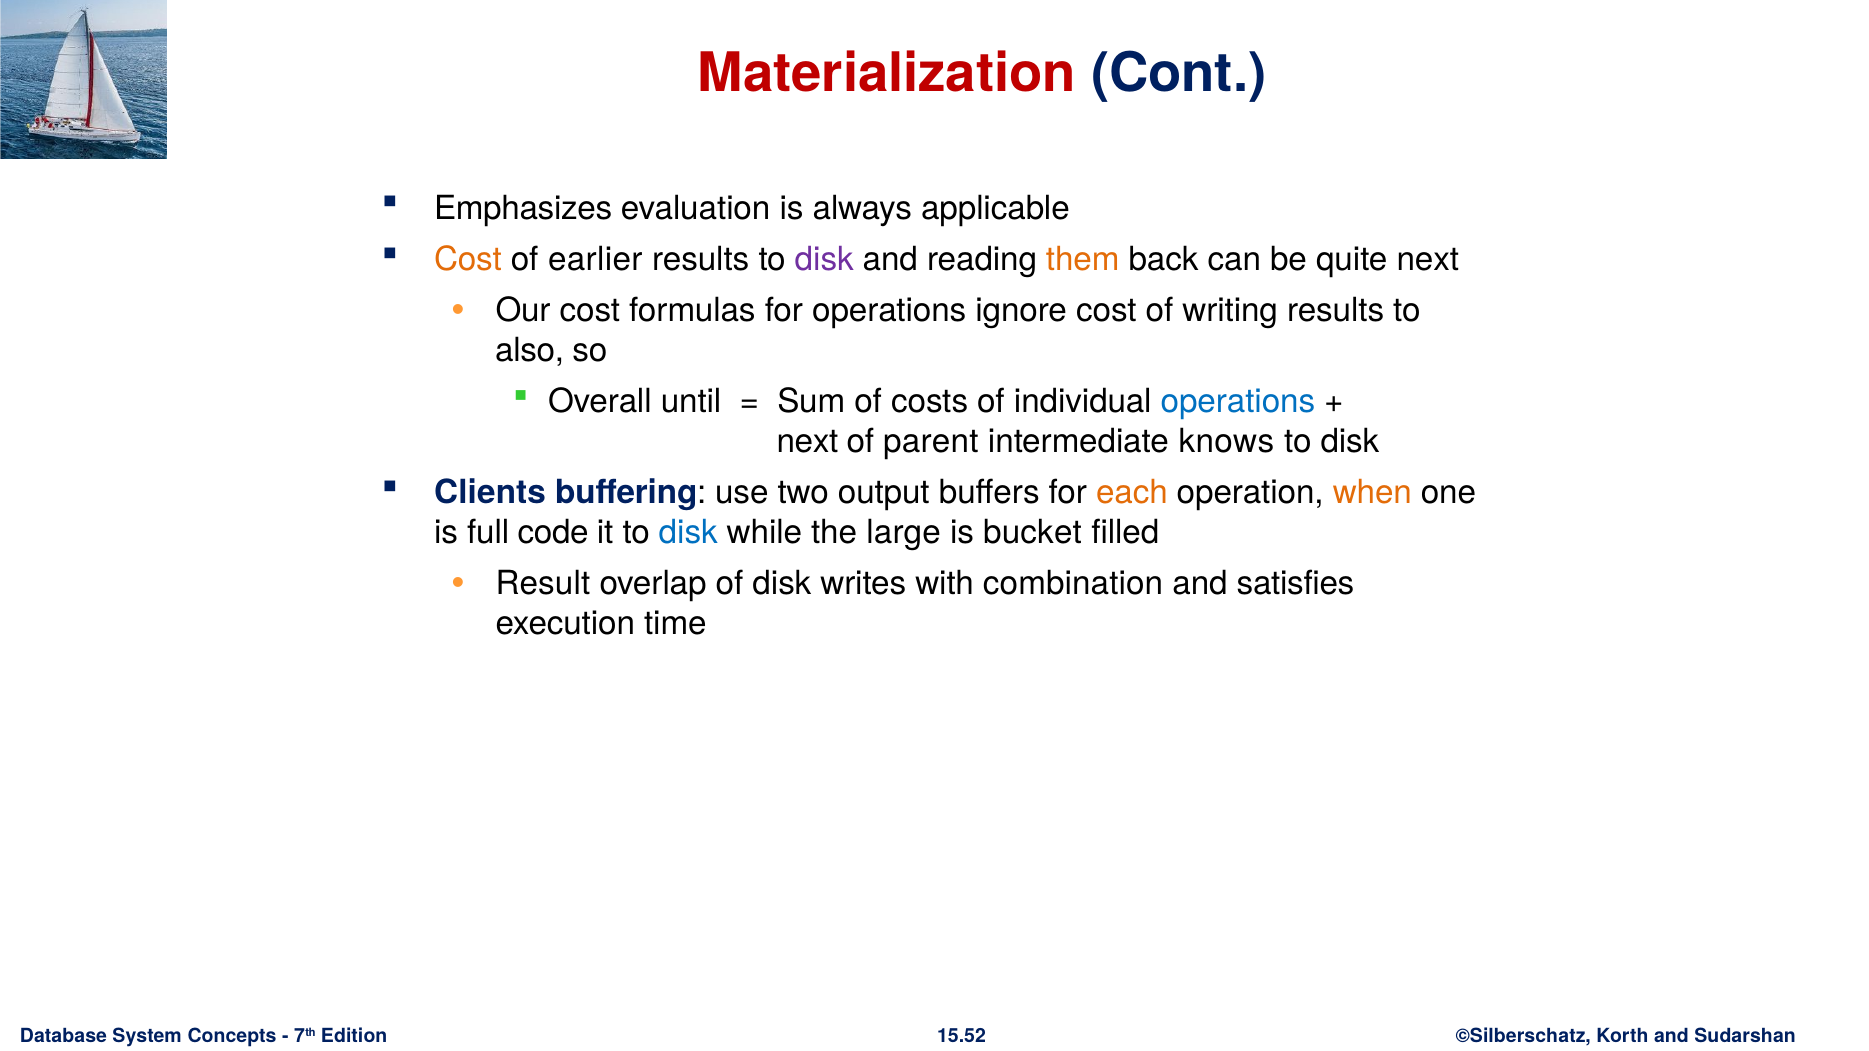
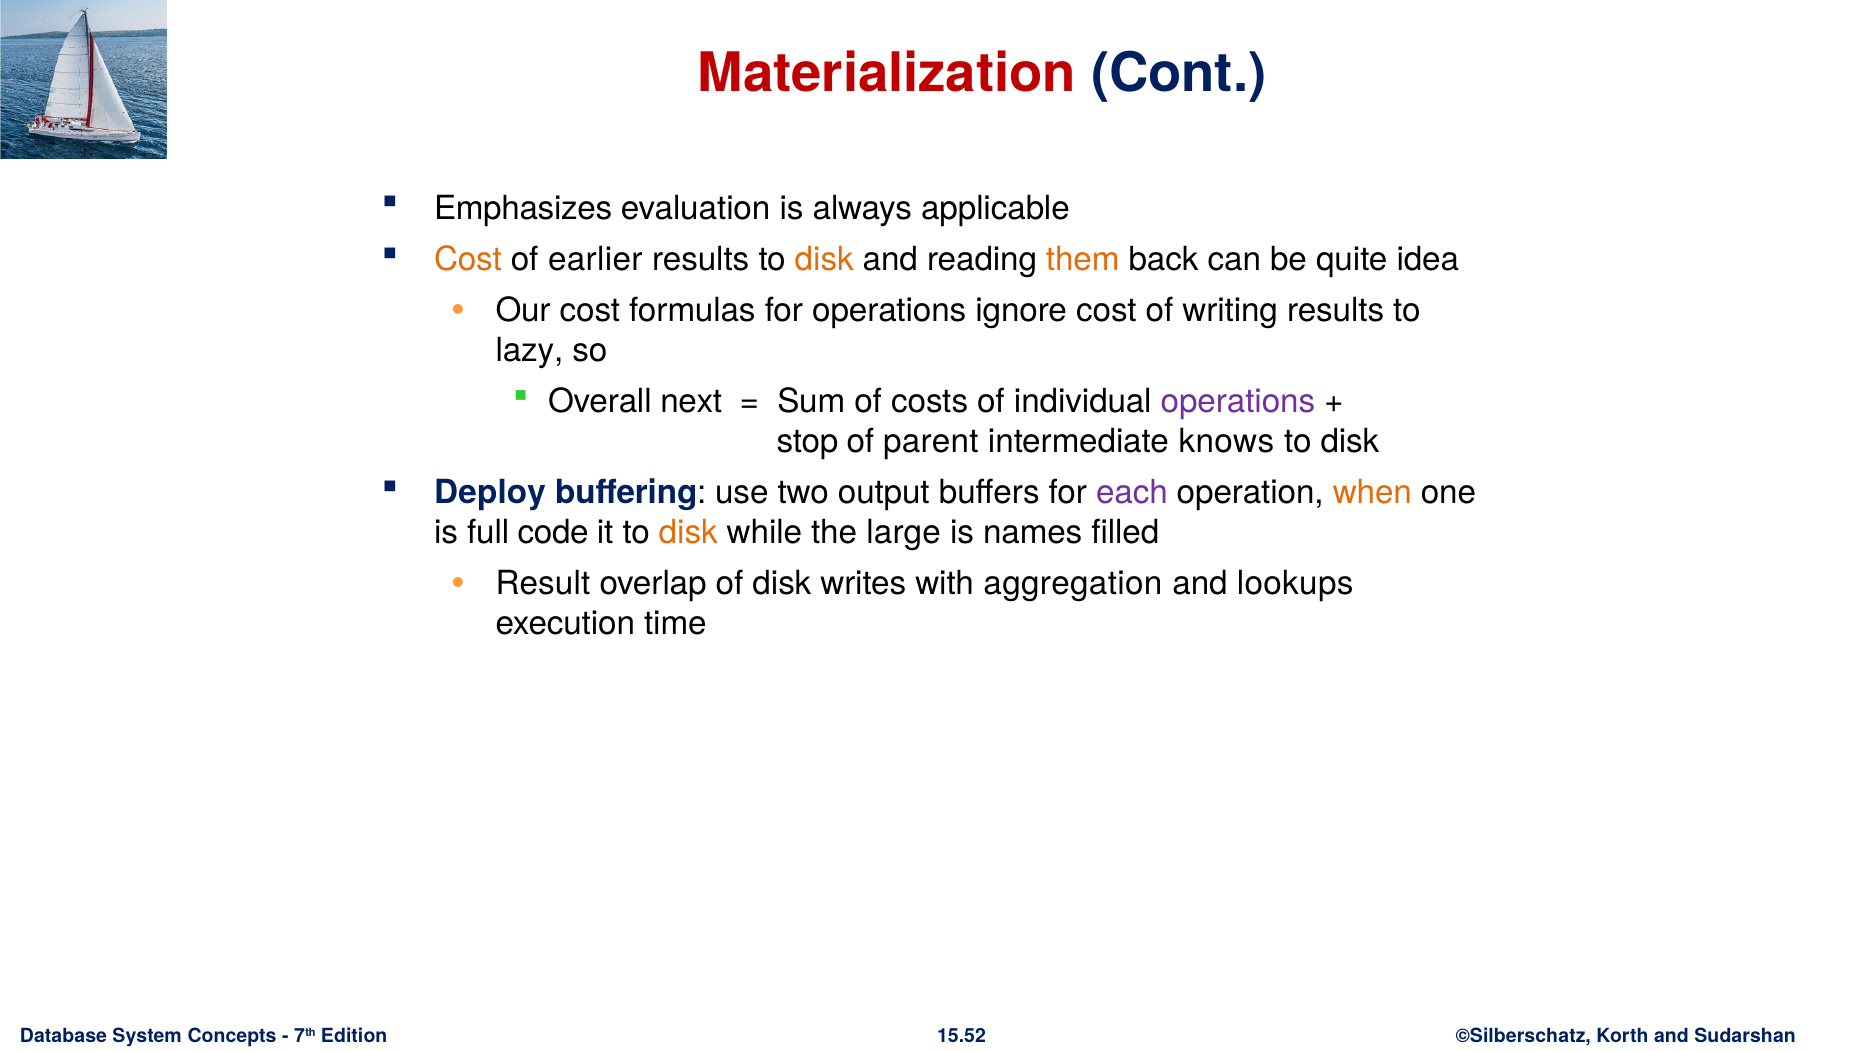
disk at (824, 260) colour: purple -> orange
quite next: next -> idea
also: also -> lazy
until: until -> next
operations at (1238, 402) colour: blue -> purple
next at (807, 442): next -> stop
Clients: Clients -> Deploy
each colour: orange -> purple
disk at (688, 533) colour: blue -> orange
bucket: bucket -> names
combination: combination -> aggregation
satisfies: satisfies -> lookups
